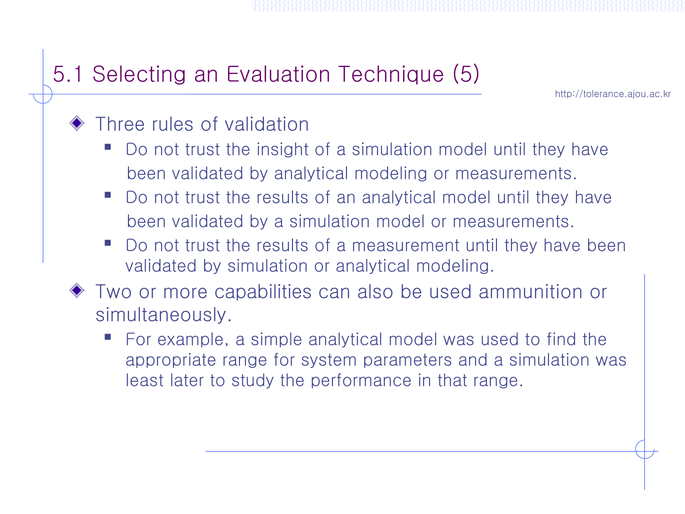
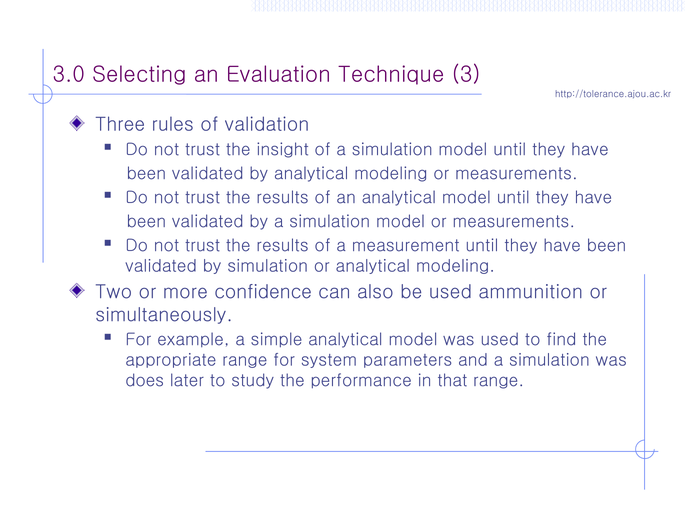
5.1: 5.1 -> 3.0
5: 5 -> 3
capabilities: capabilities -> confidence
least: least -> does
